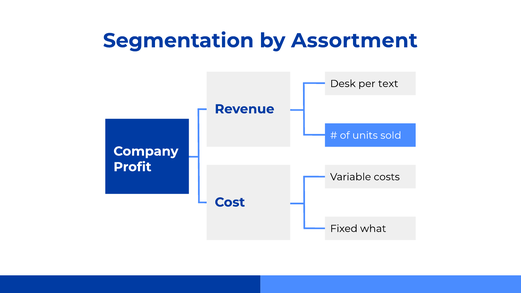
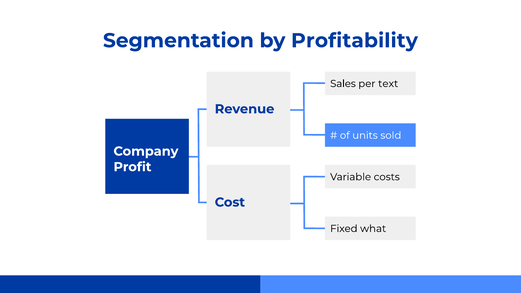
Assortment: Assortment -> Profitability
Desk: Desk -> Sales
